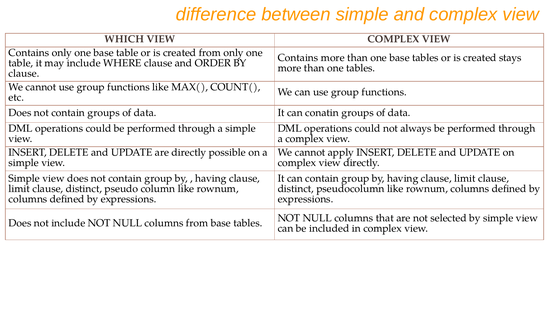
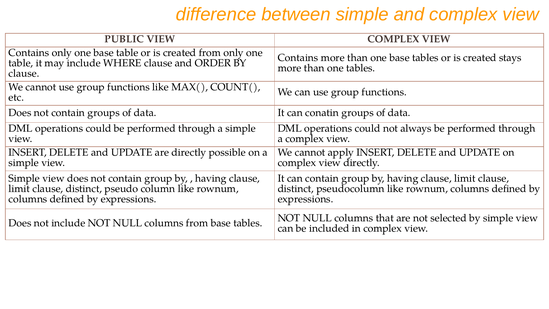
WHICH: WHICH -> PUBLIC
